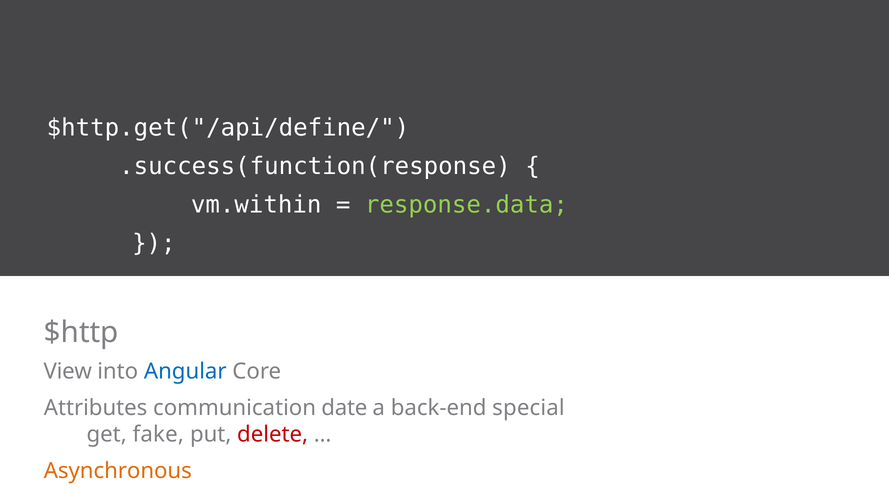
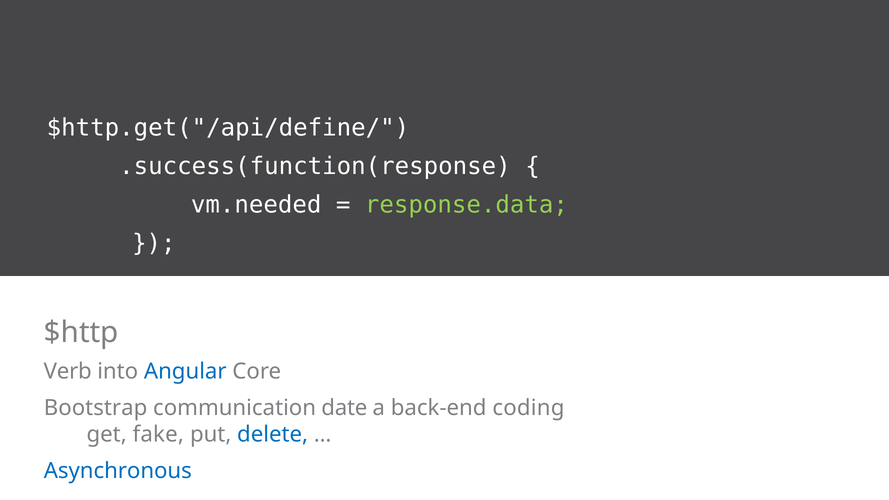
vm.within: vm.within -> vm.needed
View: View -> Verb
Attributes: Attributes -> Bootstrap
special: special -> coding
delete colour: red -> blue
Asynchronous colour: orange -> blue
